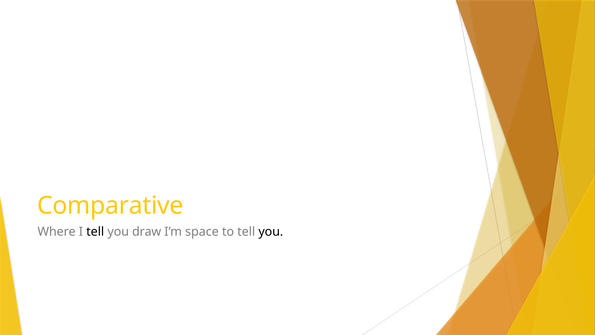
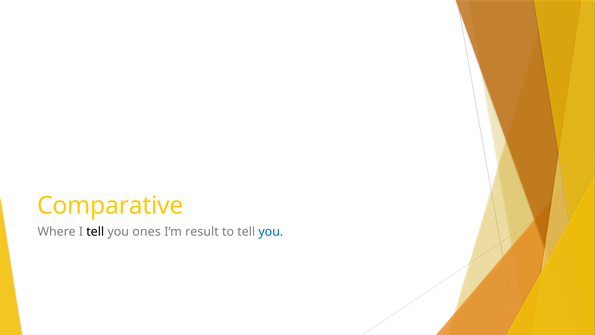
draw: draw -> ones
space: space -> result
you at (271, 231) colour: black -> blue
